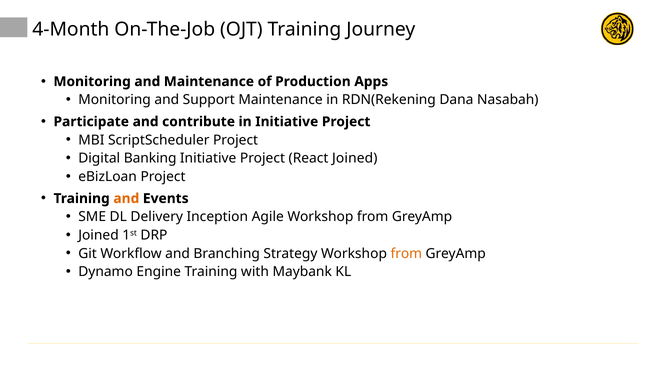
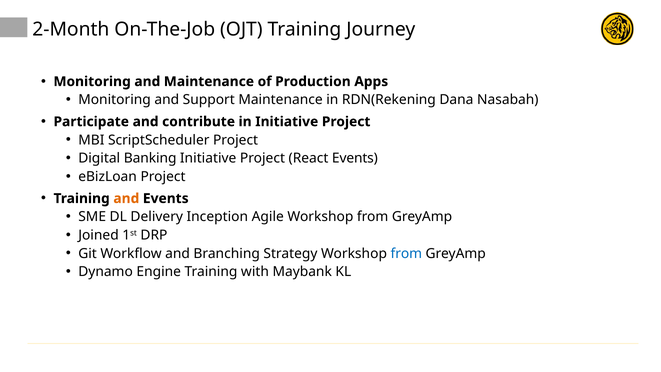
4-Month: 4-Month -> 2-Month
React Joined: Joined -> Events
from at (406, 253) colour: orange -> blue
